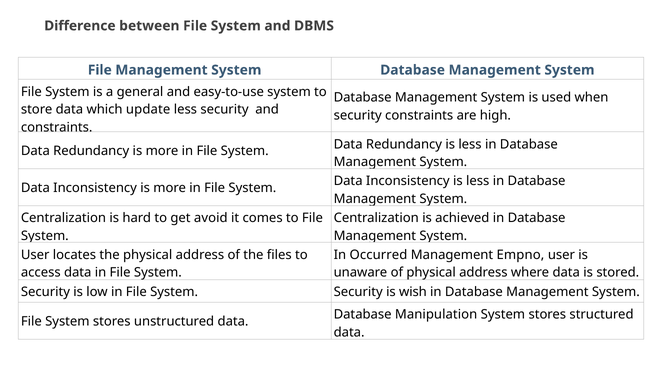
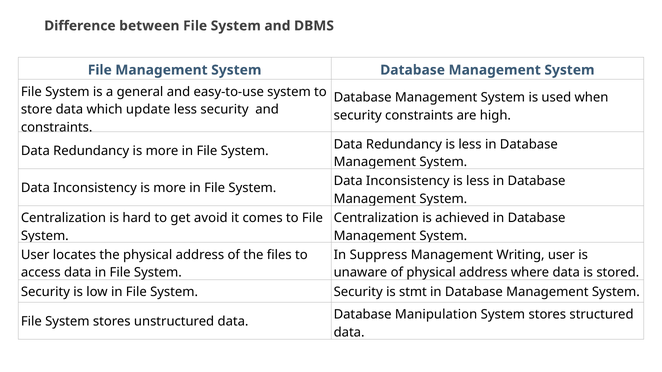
Occurred: Occurred -> Suppress
Empno: Empno -> Writing
wish: wish -> stmt
